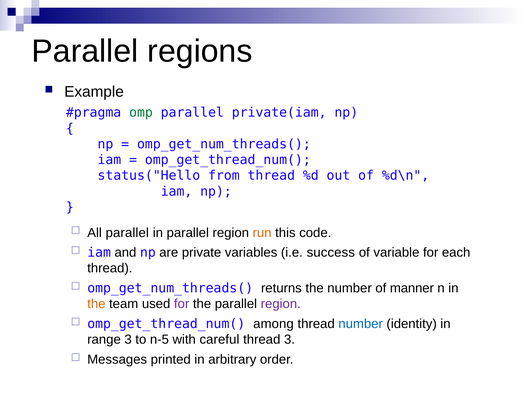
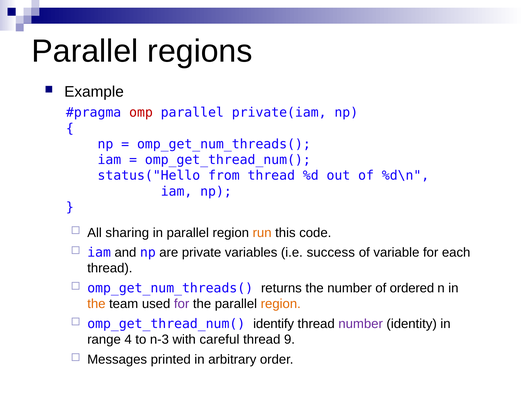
omp colour: green -> red
All parallel: parallel -> sharing
manner: manner -> ordered
region at (281, 304) colour: purple -> orange
among: among -> identify
number at (361, 324) colour: blue -> purple
range 3: 3 -> 4
n-5: n-5 -> n-3
thread 3: 3 -> 9
